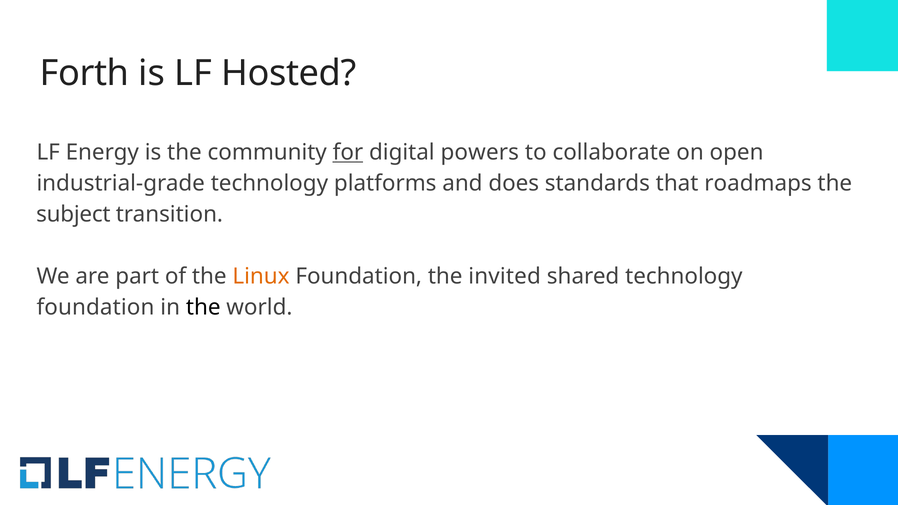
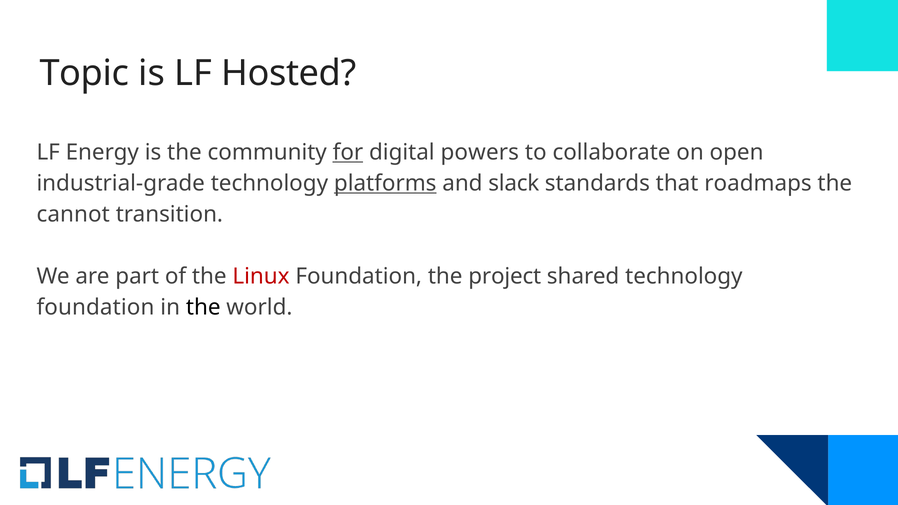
Forth: Forth -> Topic
platforms underline: none -> present
does: does -> slack
subject: subject -> cannot
Linux colour: orange -> red
invited: invited -> project
